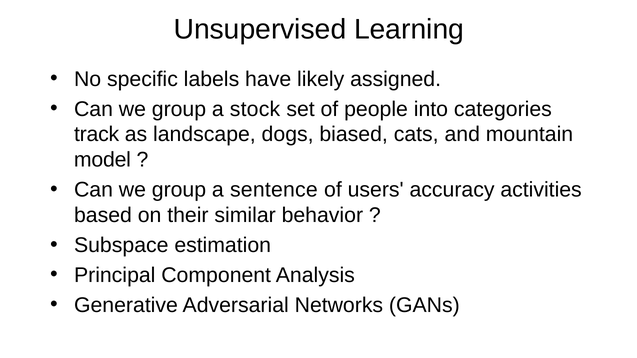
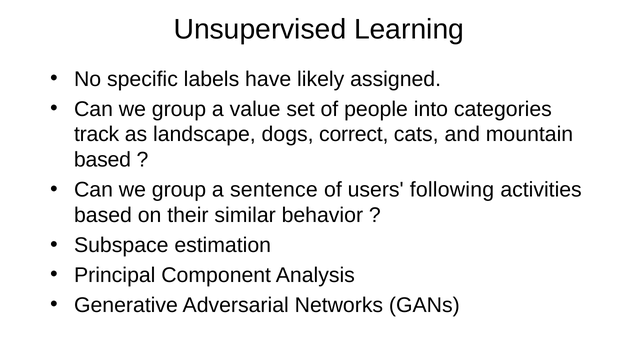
stock: stock -> value
biased: biased -> correct
model at (102, 160): model -> based
accuracy: accuracy -> following
